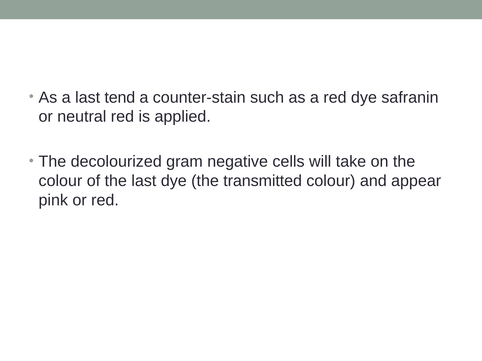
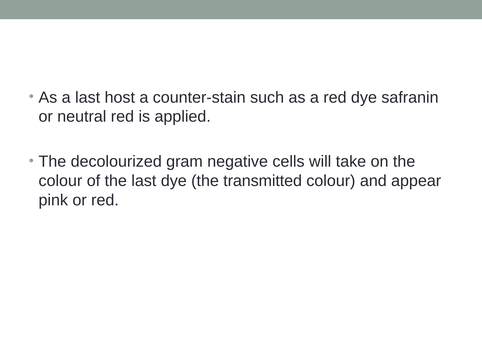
tend: tend -> host
